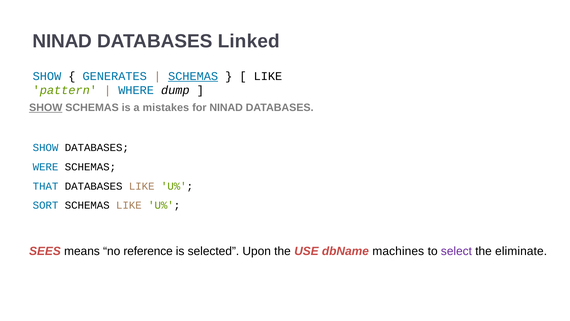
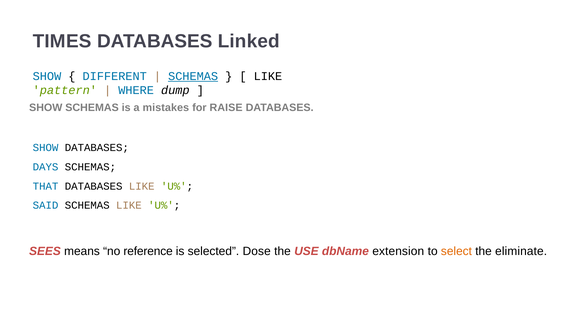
NINAD at (62, 41): NINAD -> TIMES
GENERATES: GENERATES -> DIFFERENT
SHOW at (46, 108) underline: present -> none
for NINAD: NINAD -> RAISE
WERE: WERE -> DAYS
SORT: SORT -> SAID
Upon: Upon -> Dose
machines: machines -> extension
select colour: purple -> orange
